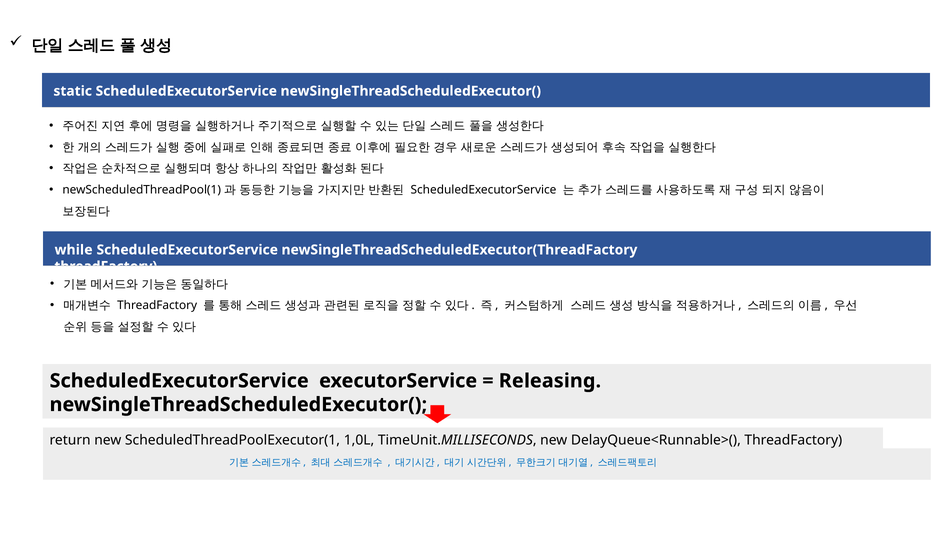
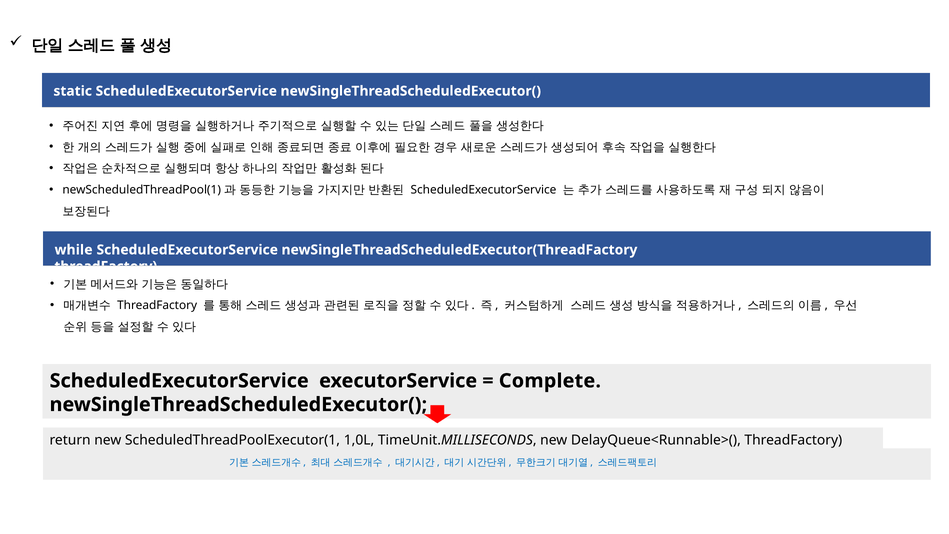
Releasing: Releasing -> Complete
